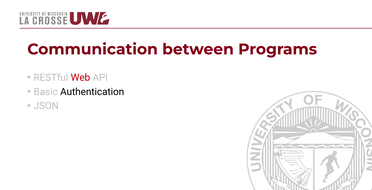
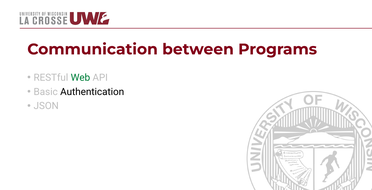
Web colour: red -> green
